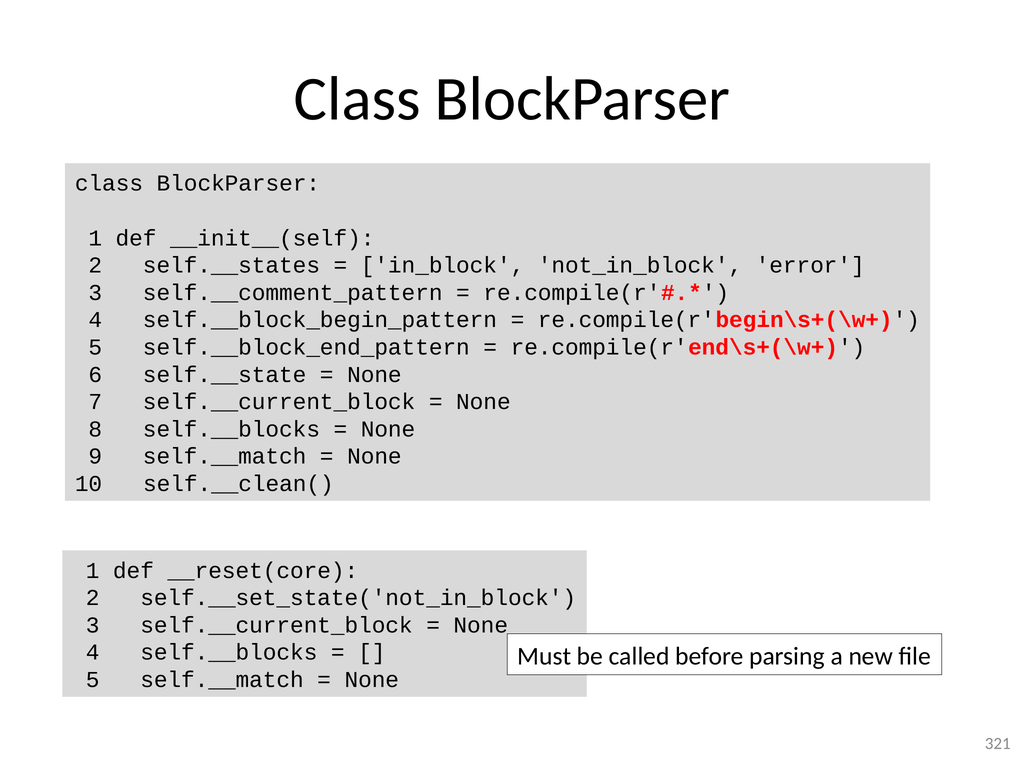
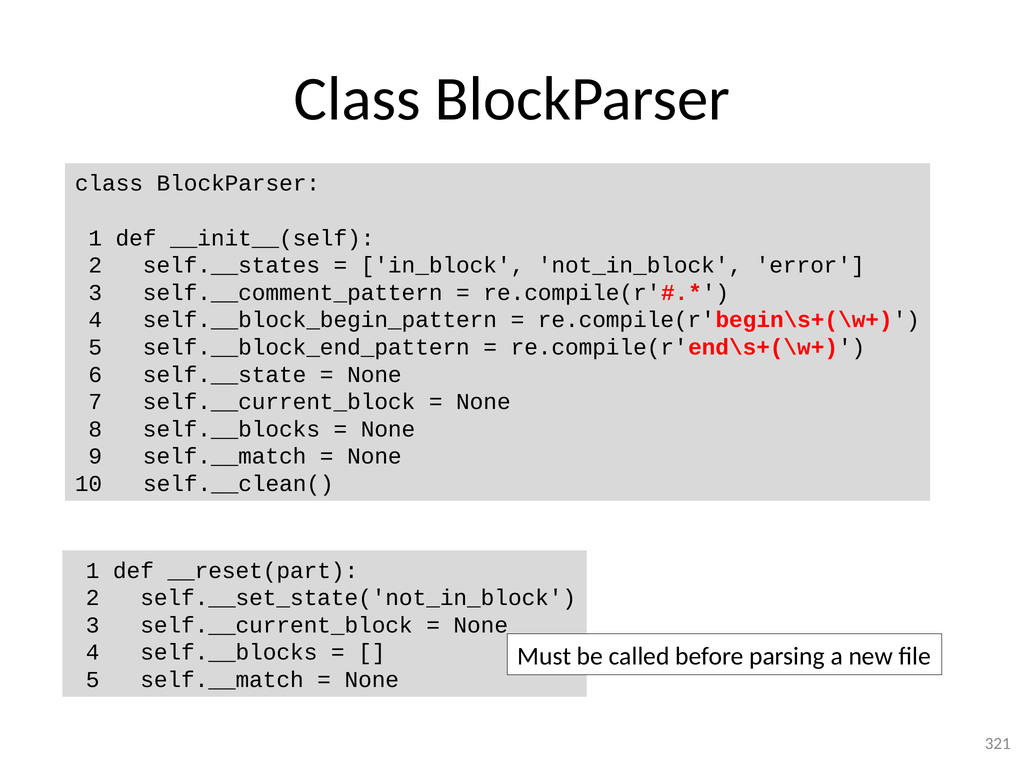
__reset(core: __reset(core -> __reset(part
